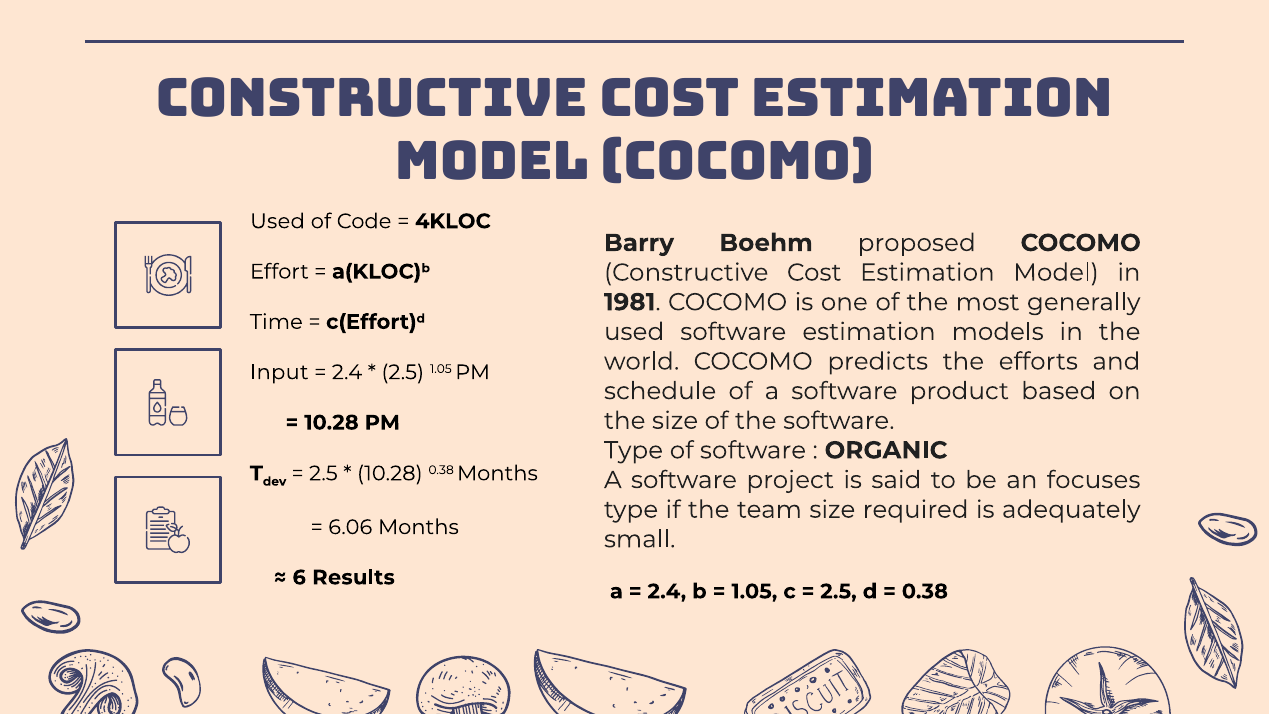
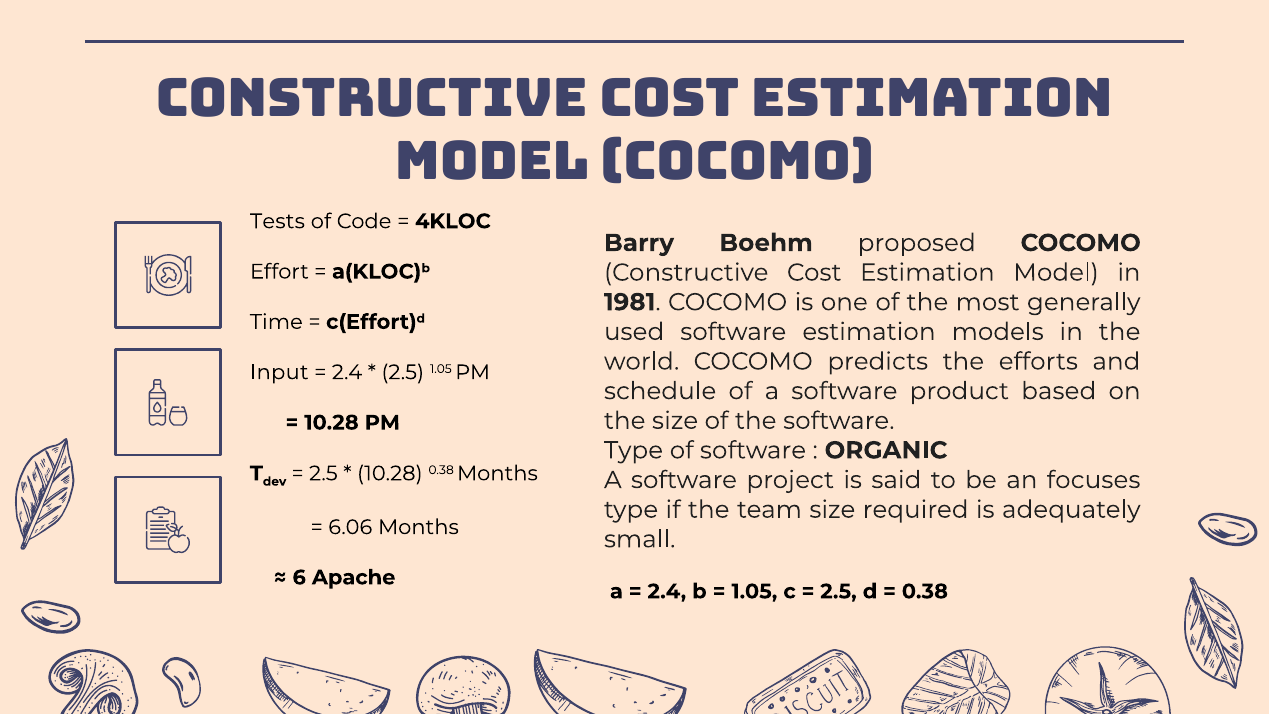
Used at (277, 221): Used -> Tests
Results: Results -> Apache
